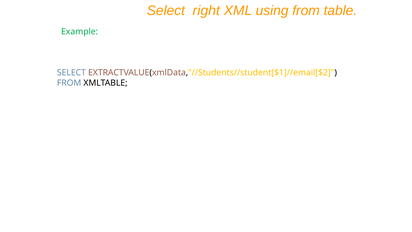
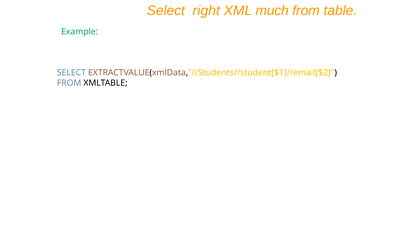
using: using -> much
